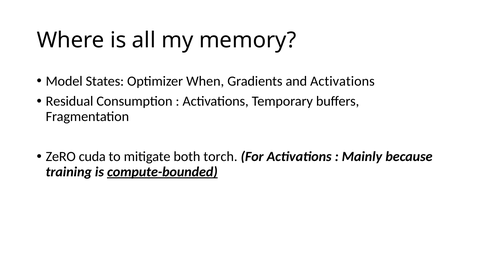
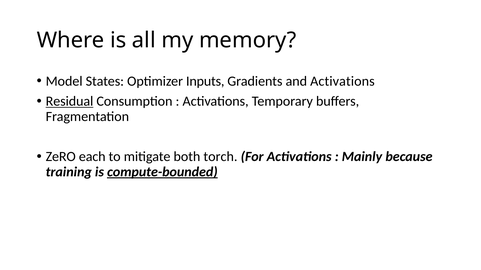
When: When -> Inputs
Residual underline: none -> present
cuda: cuda -> each
